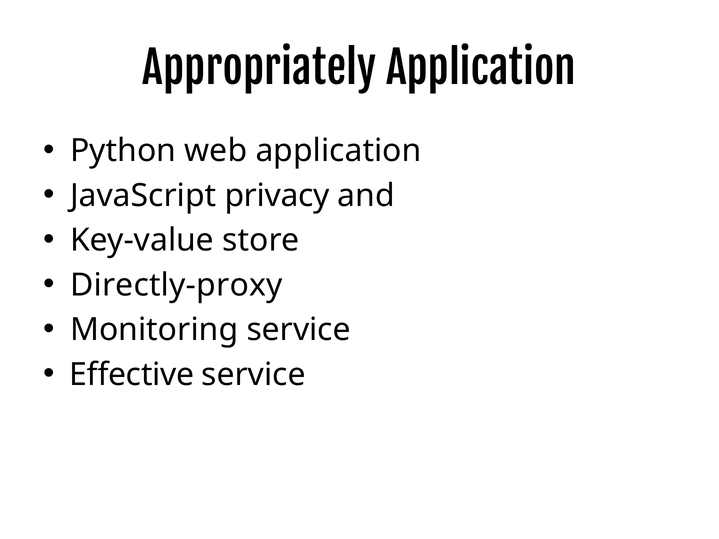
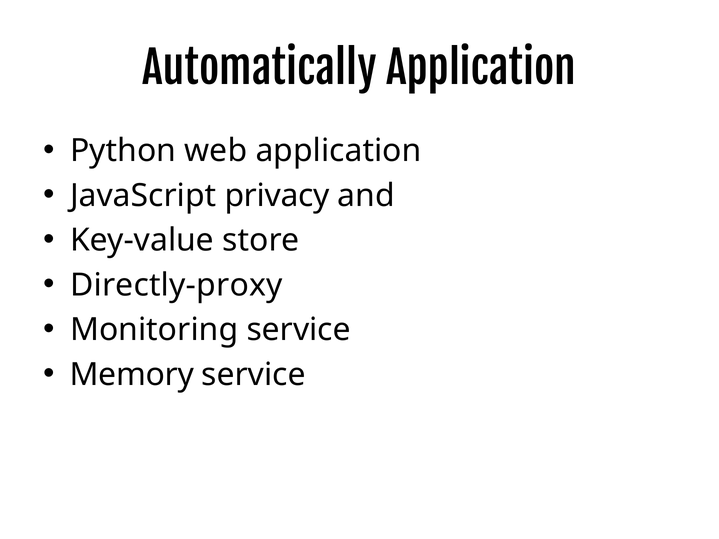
Appropriately: Appropriately -> Automatically
Effective: Effective -> Memory
